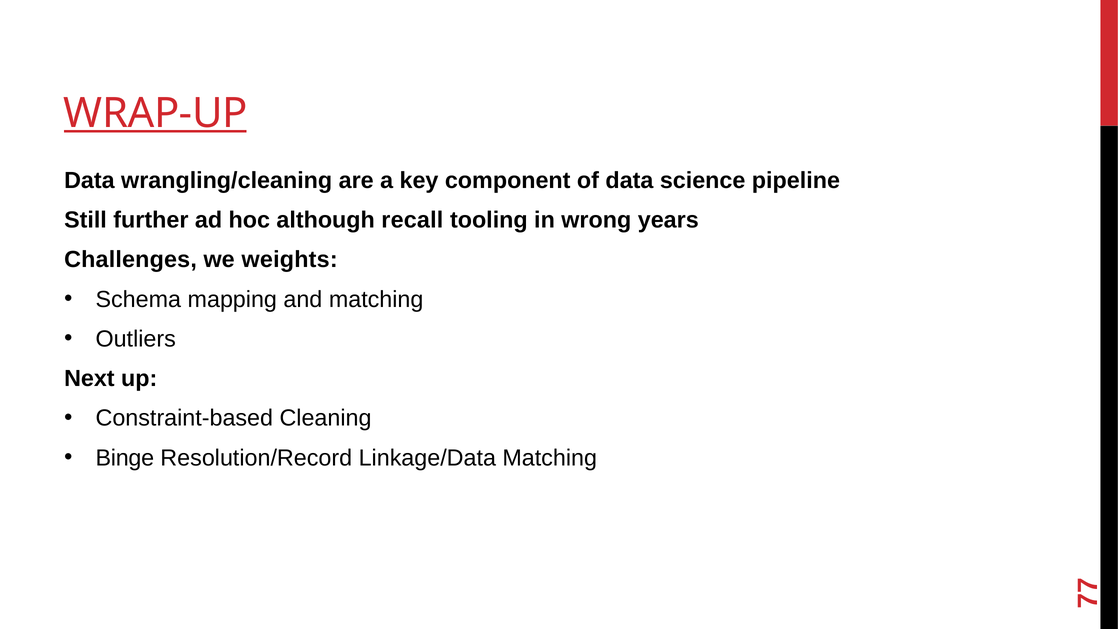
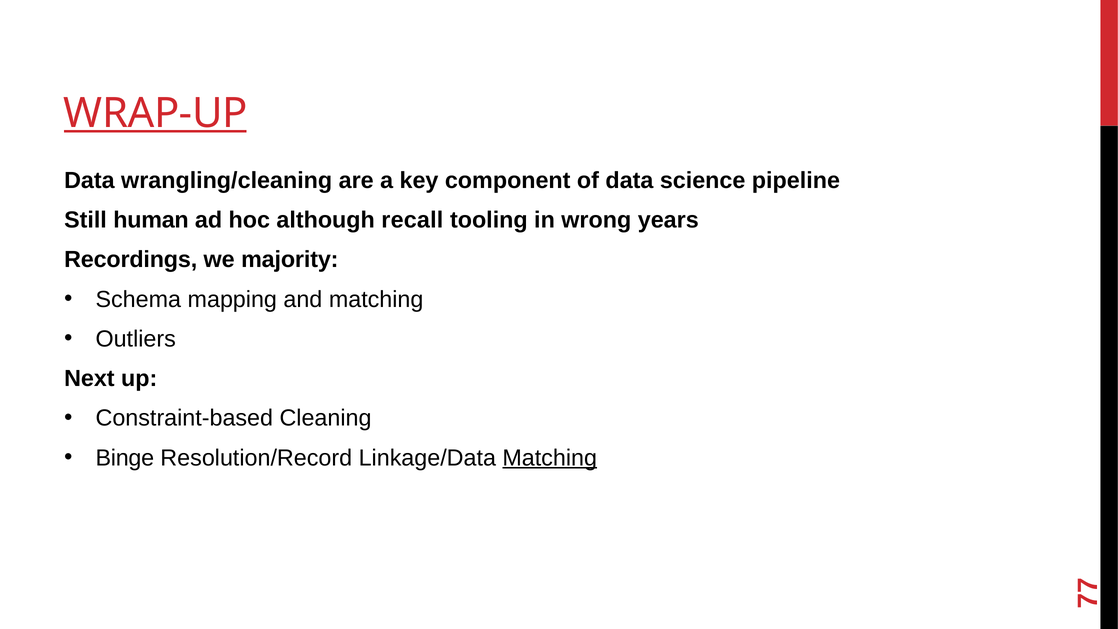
further: further -> human
Challenges: Challenges -> Recordings
weights: weights -> majority
Matching at (550, 458) underline: none -> present
